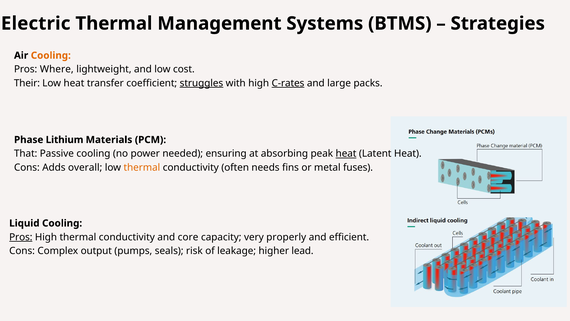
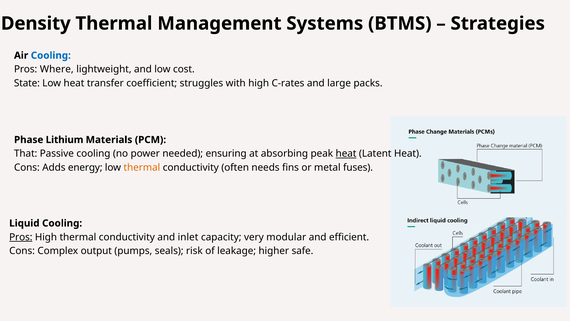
Electric: Electric -> Density
Cooling at (51, 55) colour: orange -> blue
Their: Their -> State
struggles underline: present -> none
C-rates underline: present -> none
overall: overall -> energy
core: core -> inlet
properly: properly -> modular
lead: lead -> safe
